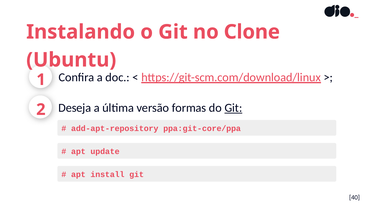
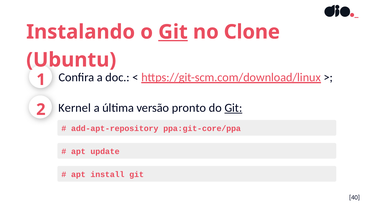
Git at (173, 32) underline: none -> present
Deseja: Deseja -> Kernel
formas: formas -> pronto
